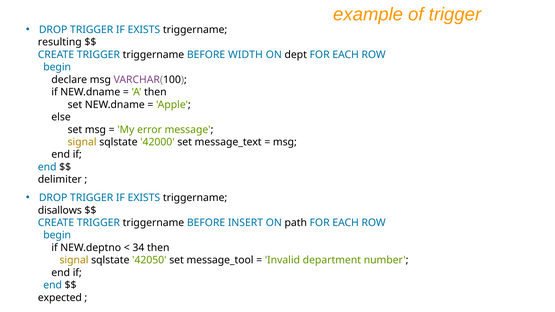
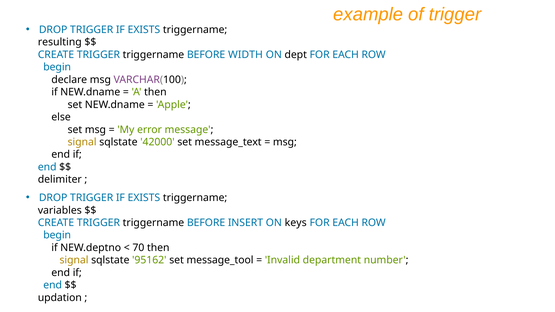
disallows: disallows -> variables
path: path -> keys
34: 34 -> 70
42050: 42050 -> 95162
expected: expected -> updation
